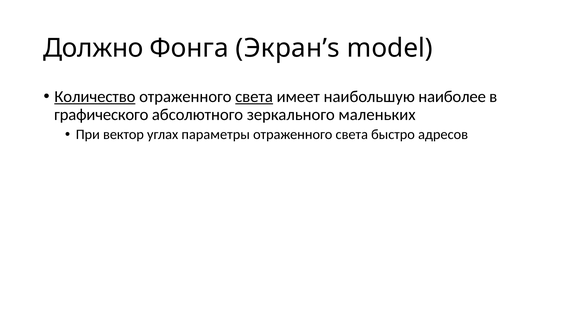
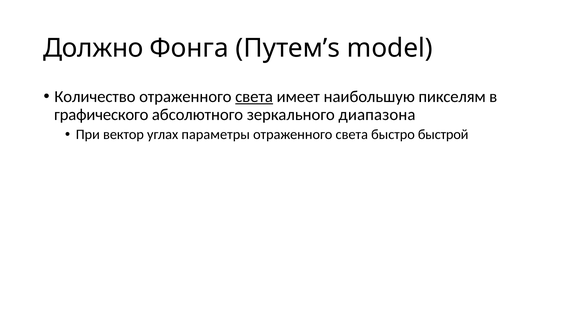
Экран’s: Экран’s -> Путем’s
Количество underline: present -> none
наиболее: наиболее -> пикселям
маленьких: маленьких -> диапазона
адресов: адресов -> быстрой
